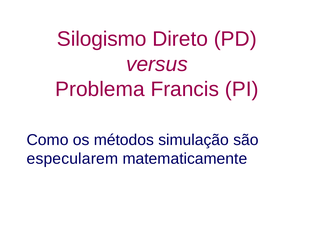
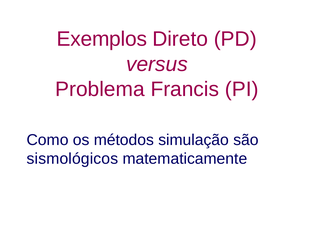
Silogismo: Silogismo -> Exemplos
especularem: especularem -> sismológicos
